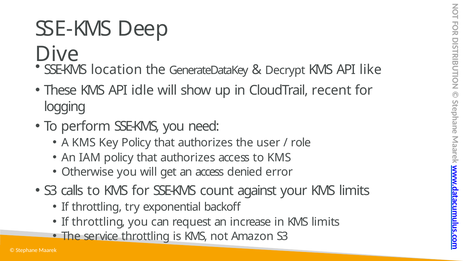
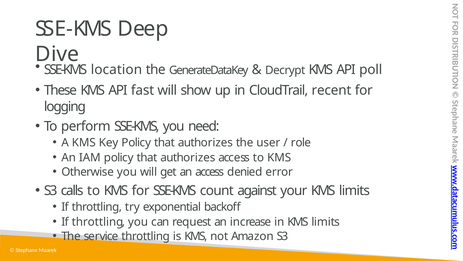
like: like -> poll
idle: idle -> fast
